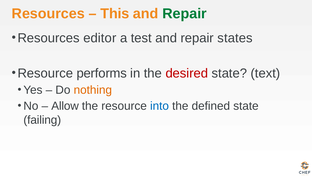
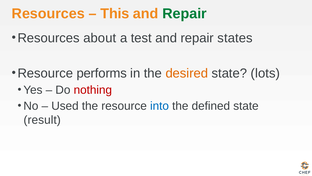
editor: editor -> about
desired colour: red -> orange
text: text -> lots
nothing colour: orange -> red
Allow: Allow -> Used
failing: failing -> result
